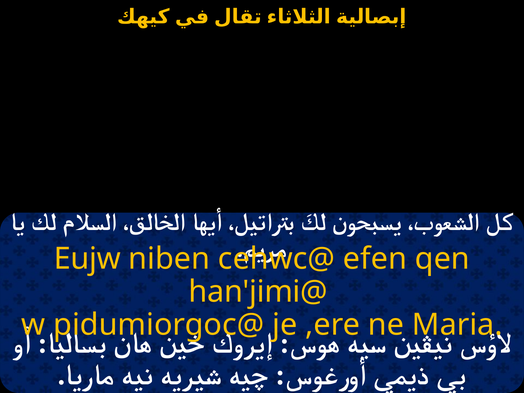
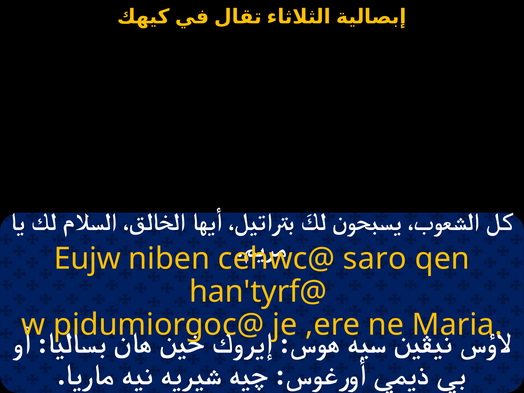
efen: efen -> saro
han'jimi@: han'jimi@ -> han'tyrf@
